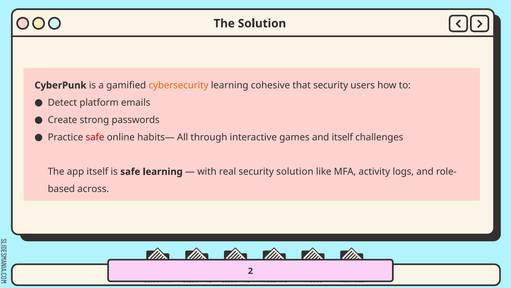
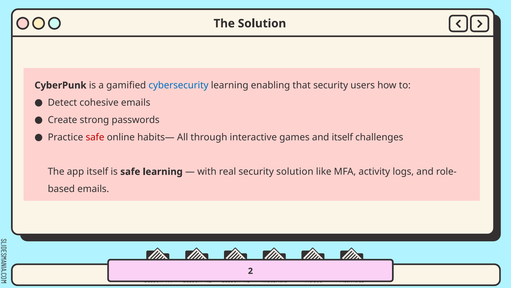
cybersecurity colour: orange -> blue
cohesive: cohesive -> enabling
platform: platform -> cohesive
across at (93, 189): across -> emails
